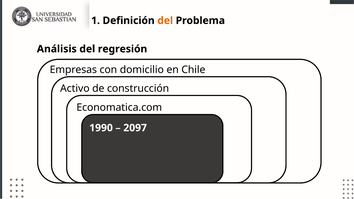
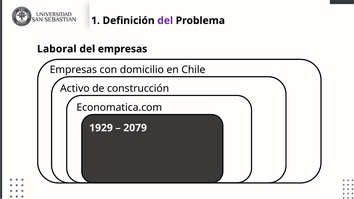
del at (165, 21) colour: orange -> purple
Análisis: Análisis -> Laboral
del regresión: regresión -> empresas
1990: 1990 -> 1929
2097: 2097 -> 2079
